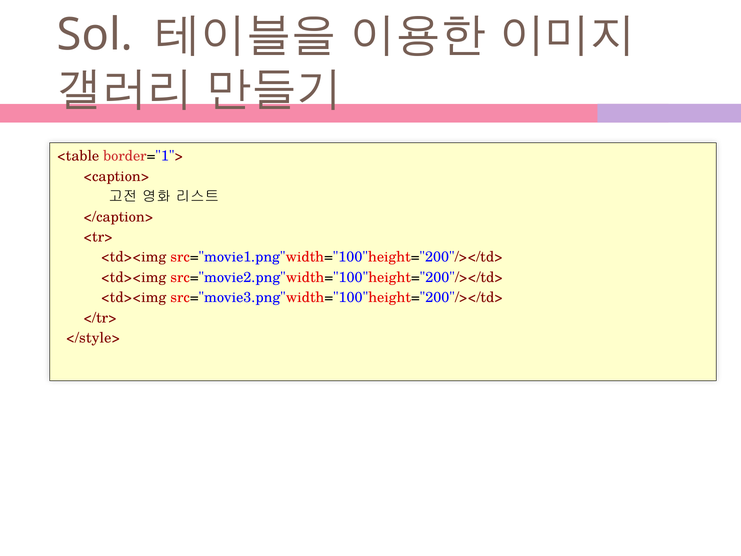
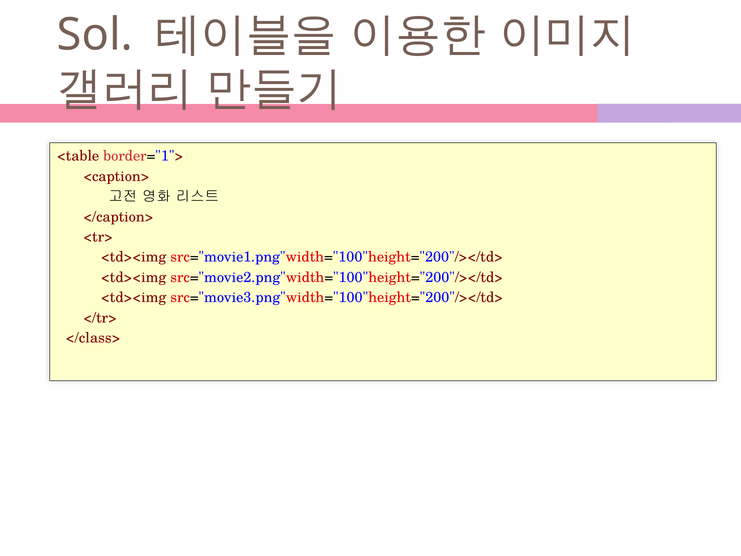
</style>: </style> -> </class>
